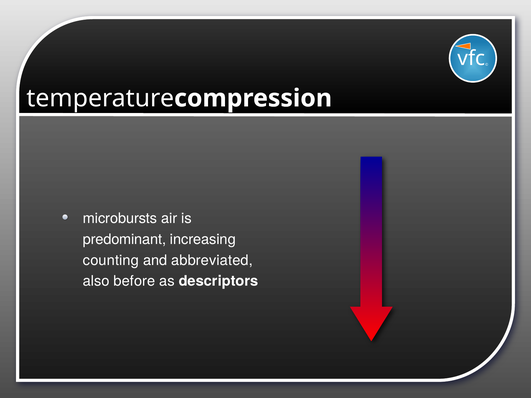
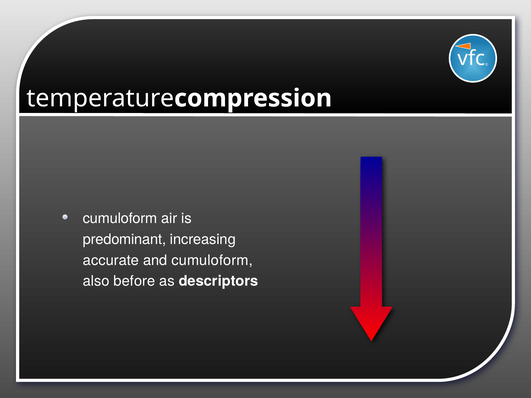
microbursts at (120, 219): microbursts -> cumuloform
counting: counting -> accurate
and abbreviated: abbreviated -> cumuloform
